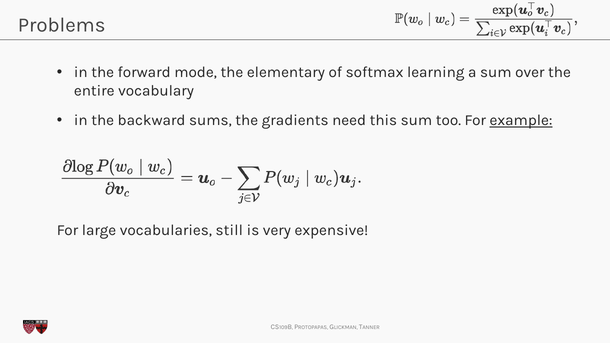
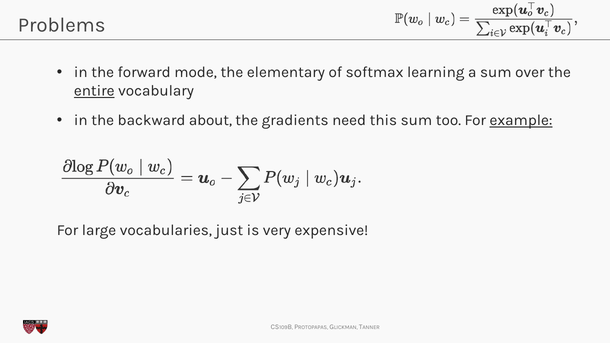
entire underline: none -> present
sums: sums -> about
still: still -> just
